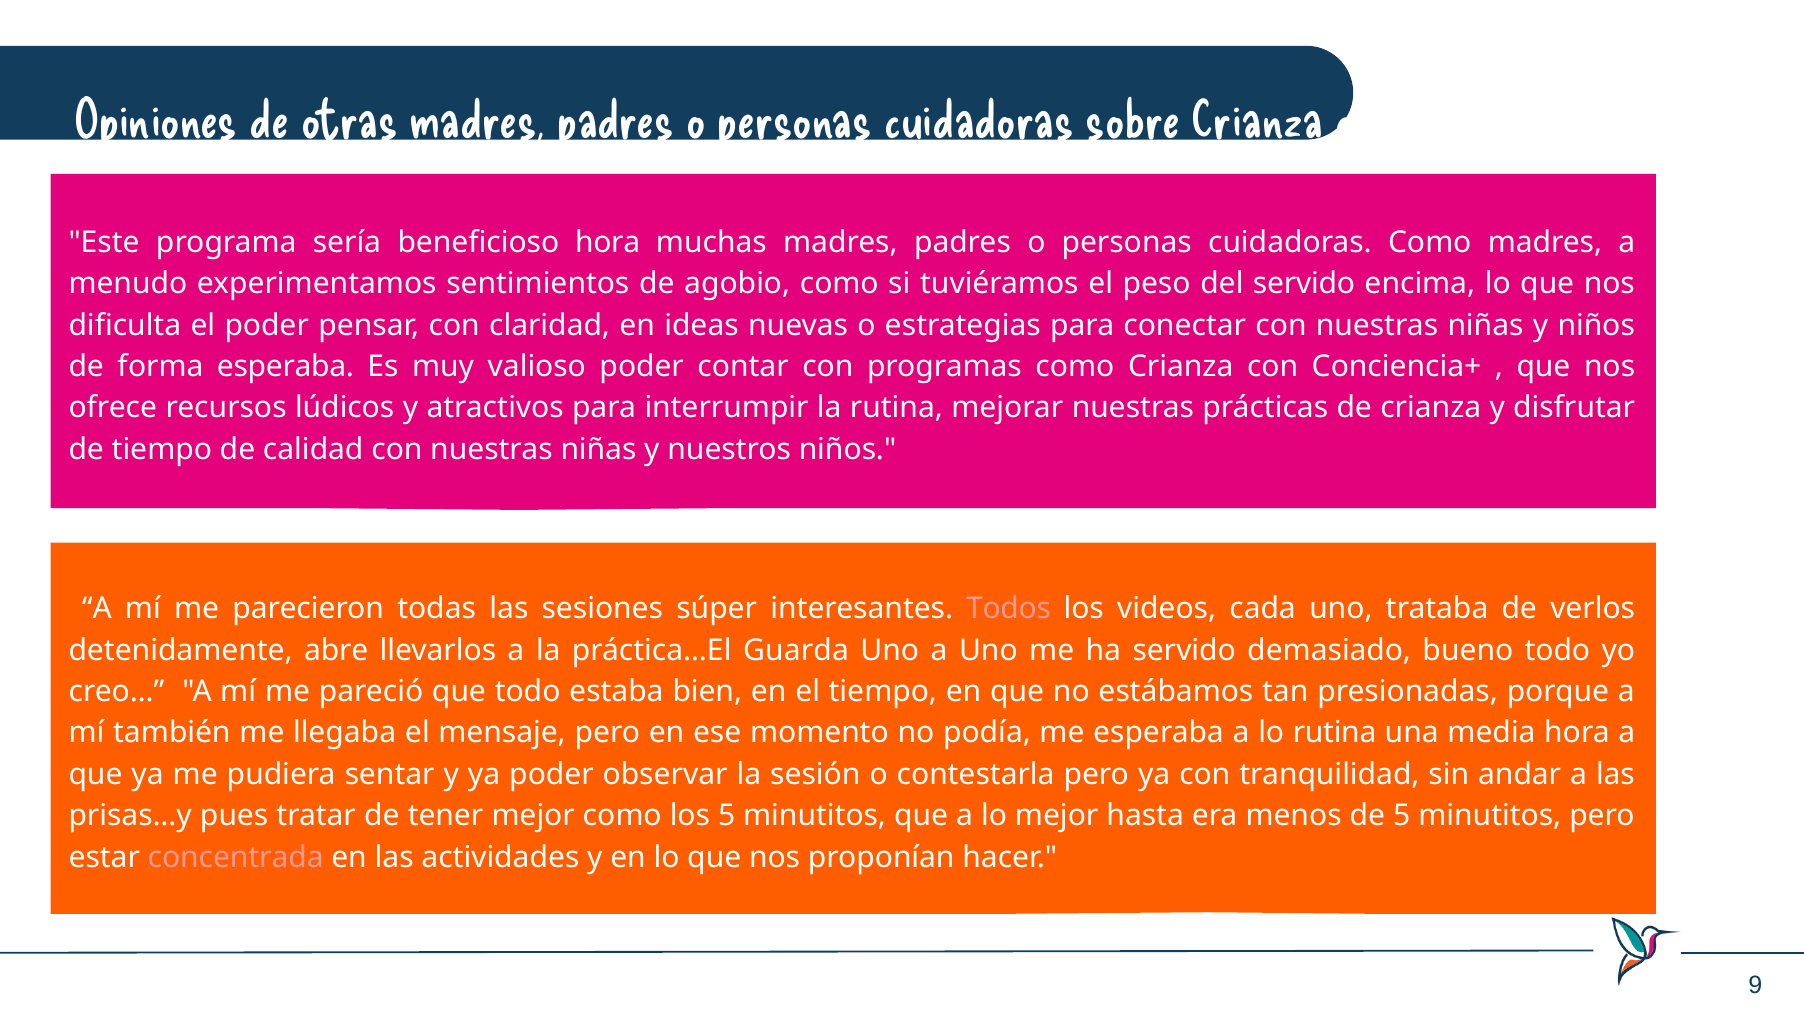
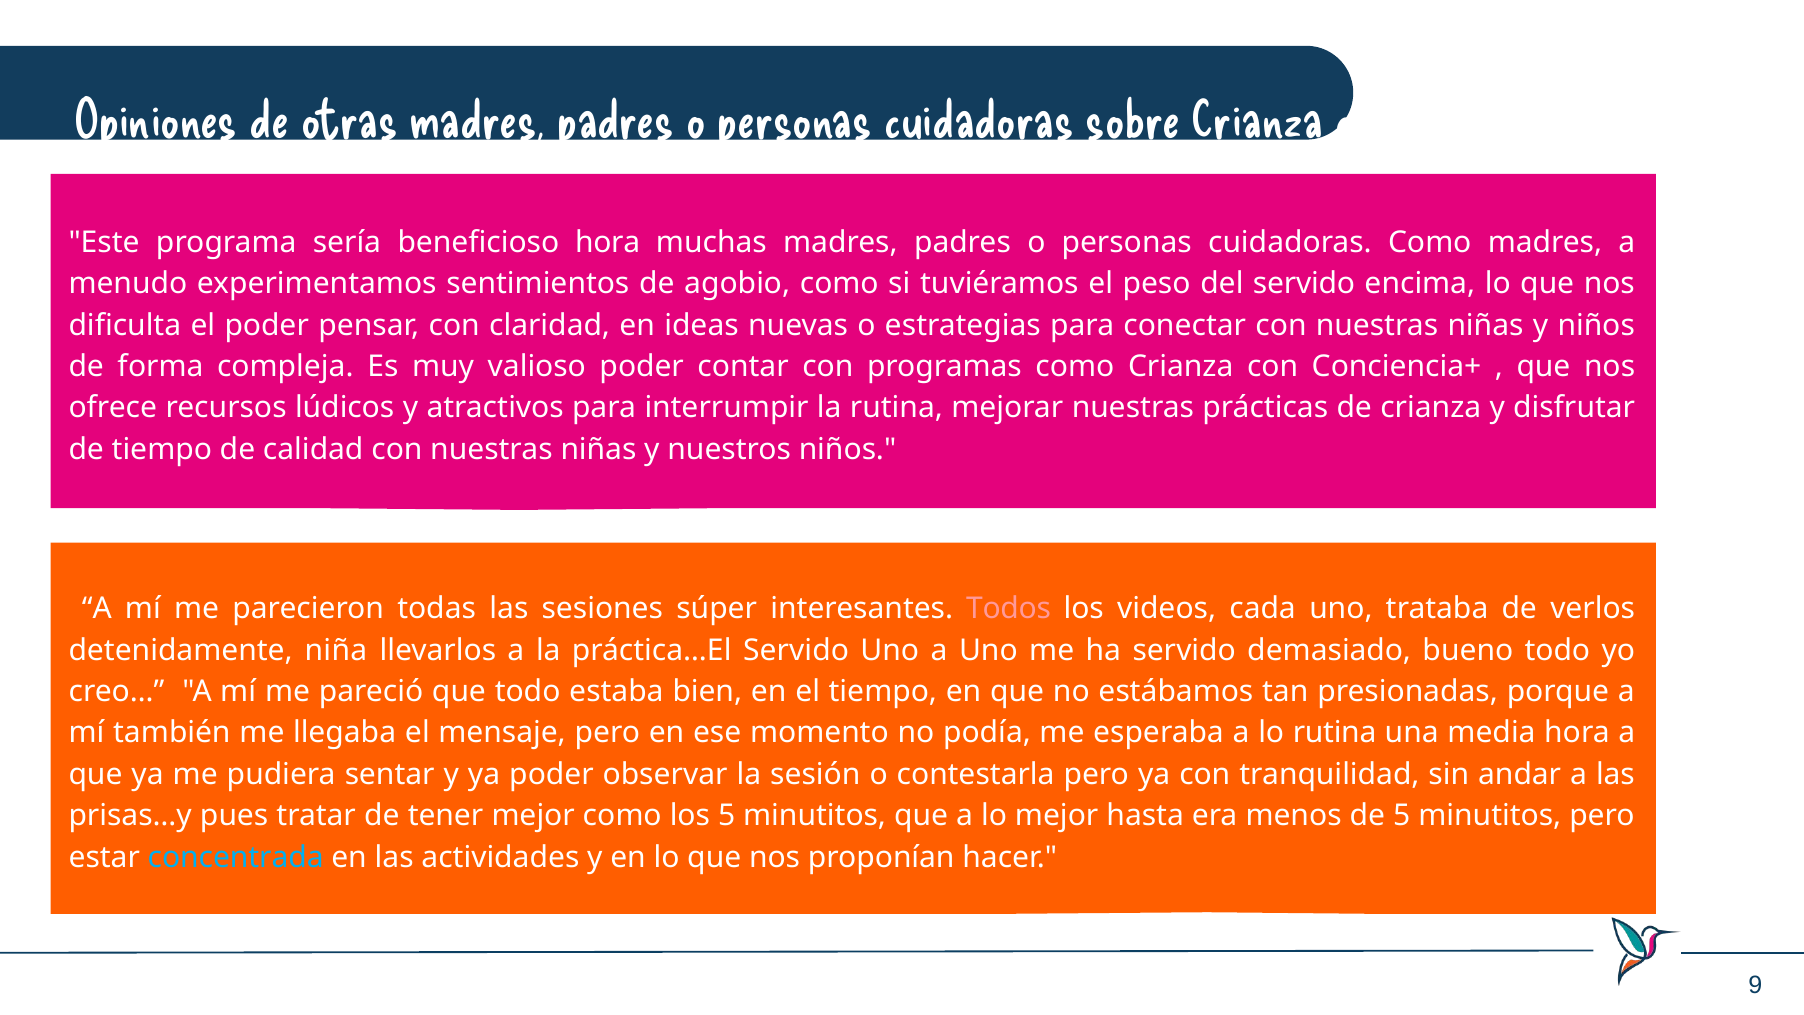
forma esperaba: esperaba -> compleja
abre: abre -> niña
práctica…El Guarda: Guarda -> Servido
concentrada colour: pink -> light blue
